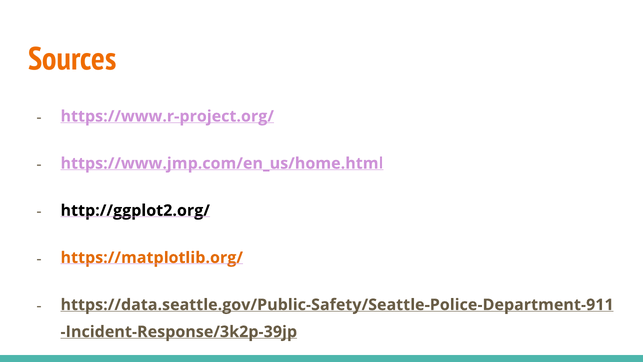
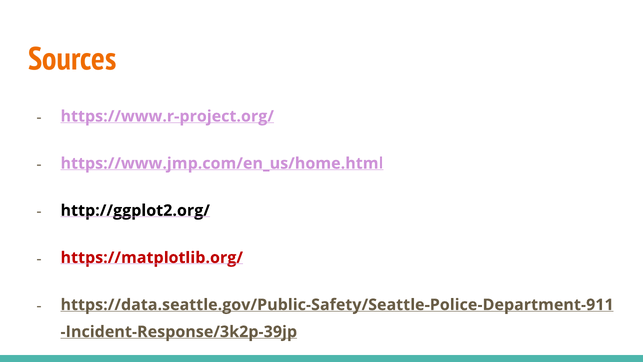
https://matplotlib.org/ colour: orange -> red
